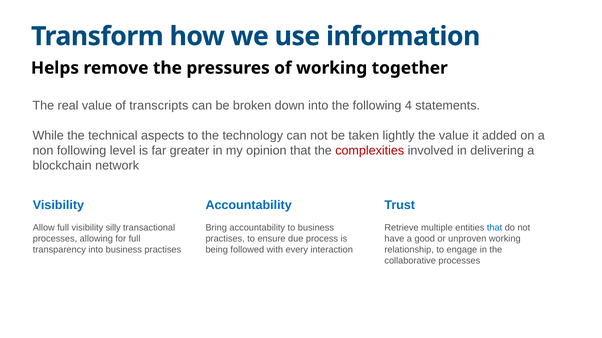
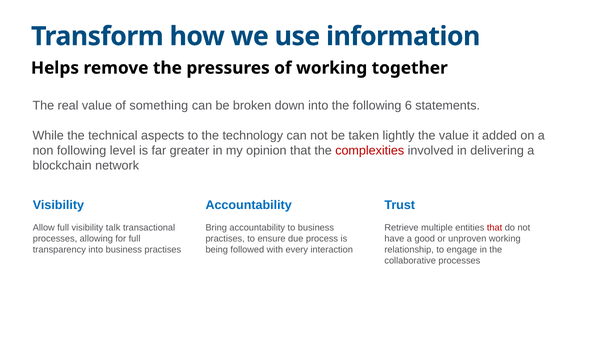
transcripts: transcripts -> something
4: 4 -> 6
that at (495, 228) colour: blue -> red
silly: silly -> talk
